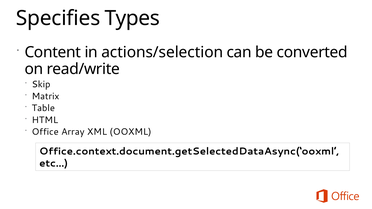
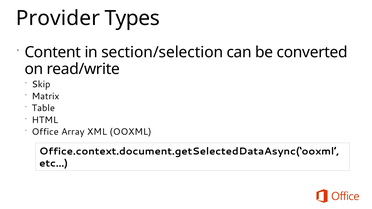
Specifies: Specifies -> Provider
actions/selection: actions/selection -> section/selection
